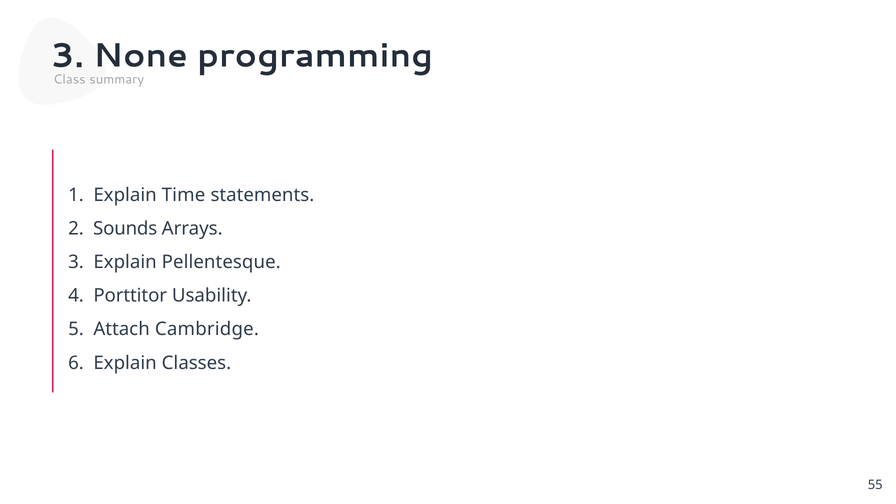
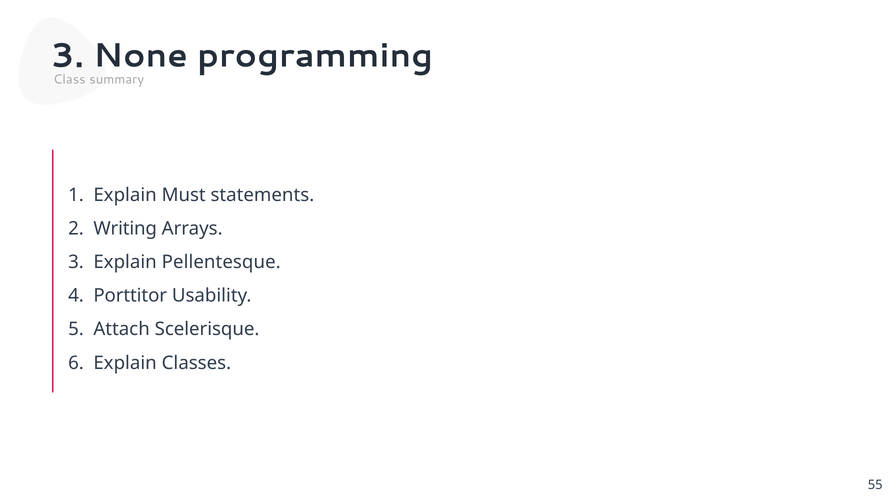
Time: Time -> Must
Sounds: Sounds -> Writing
Cambridge: Cambridge -> Scelerisque
